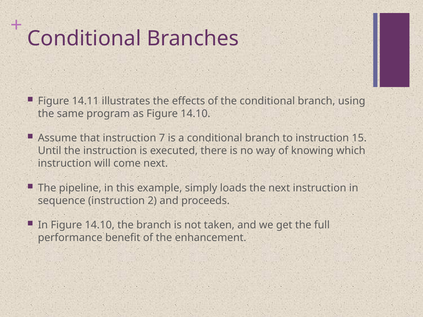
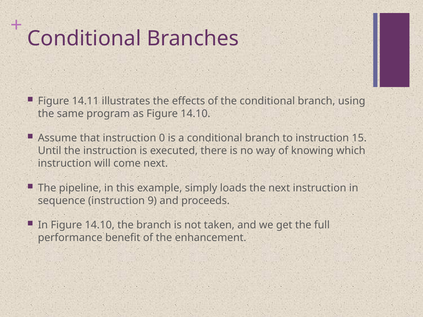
7: 7 -> 0
2: 2 -> 9
